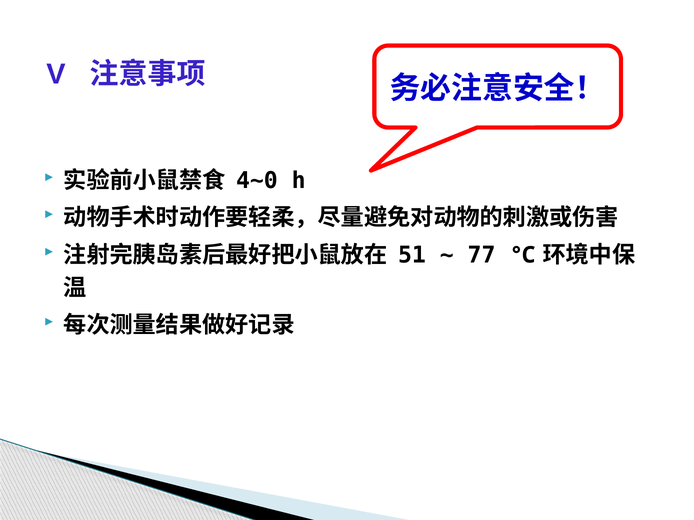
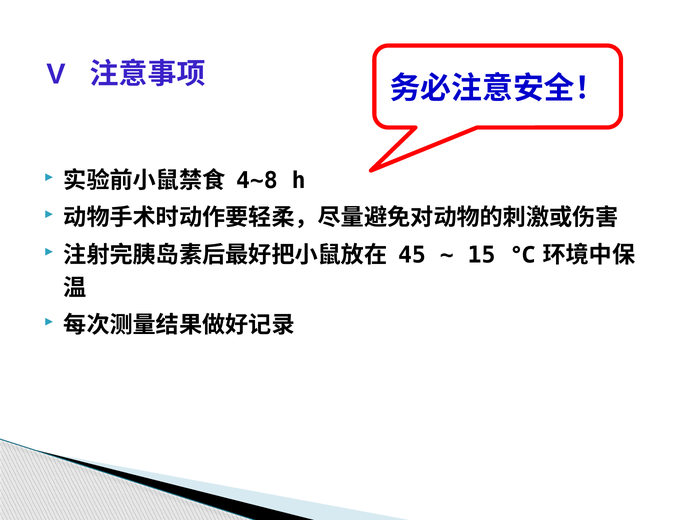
4~0: 4~0 -> 4~8
51: 51 -> 45
77: 77 -> 15
